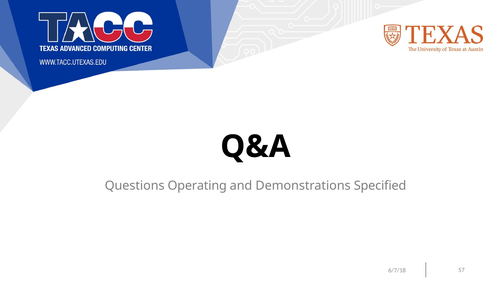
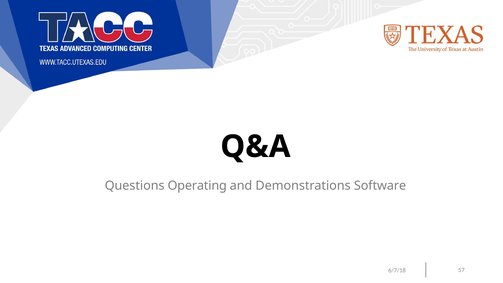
Specified: Specified -> Software
